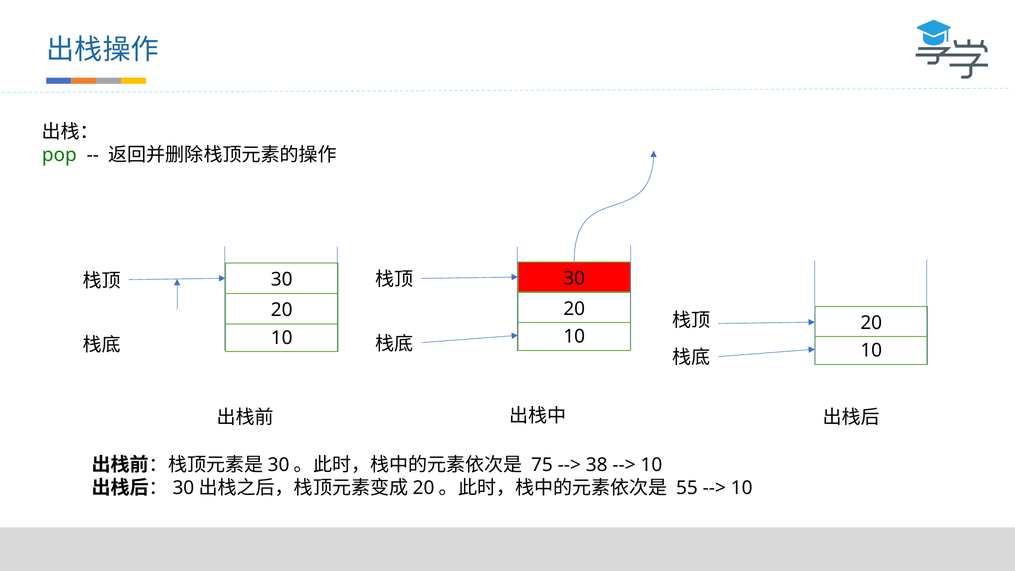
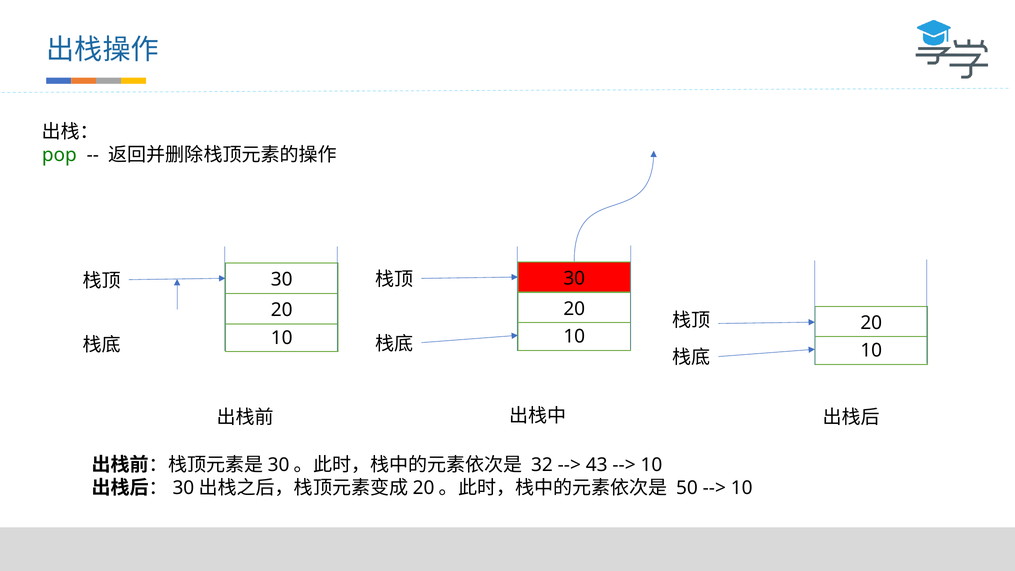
75: 75 -> 32
38: 38 -> 43
55: 55 -> 50
